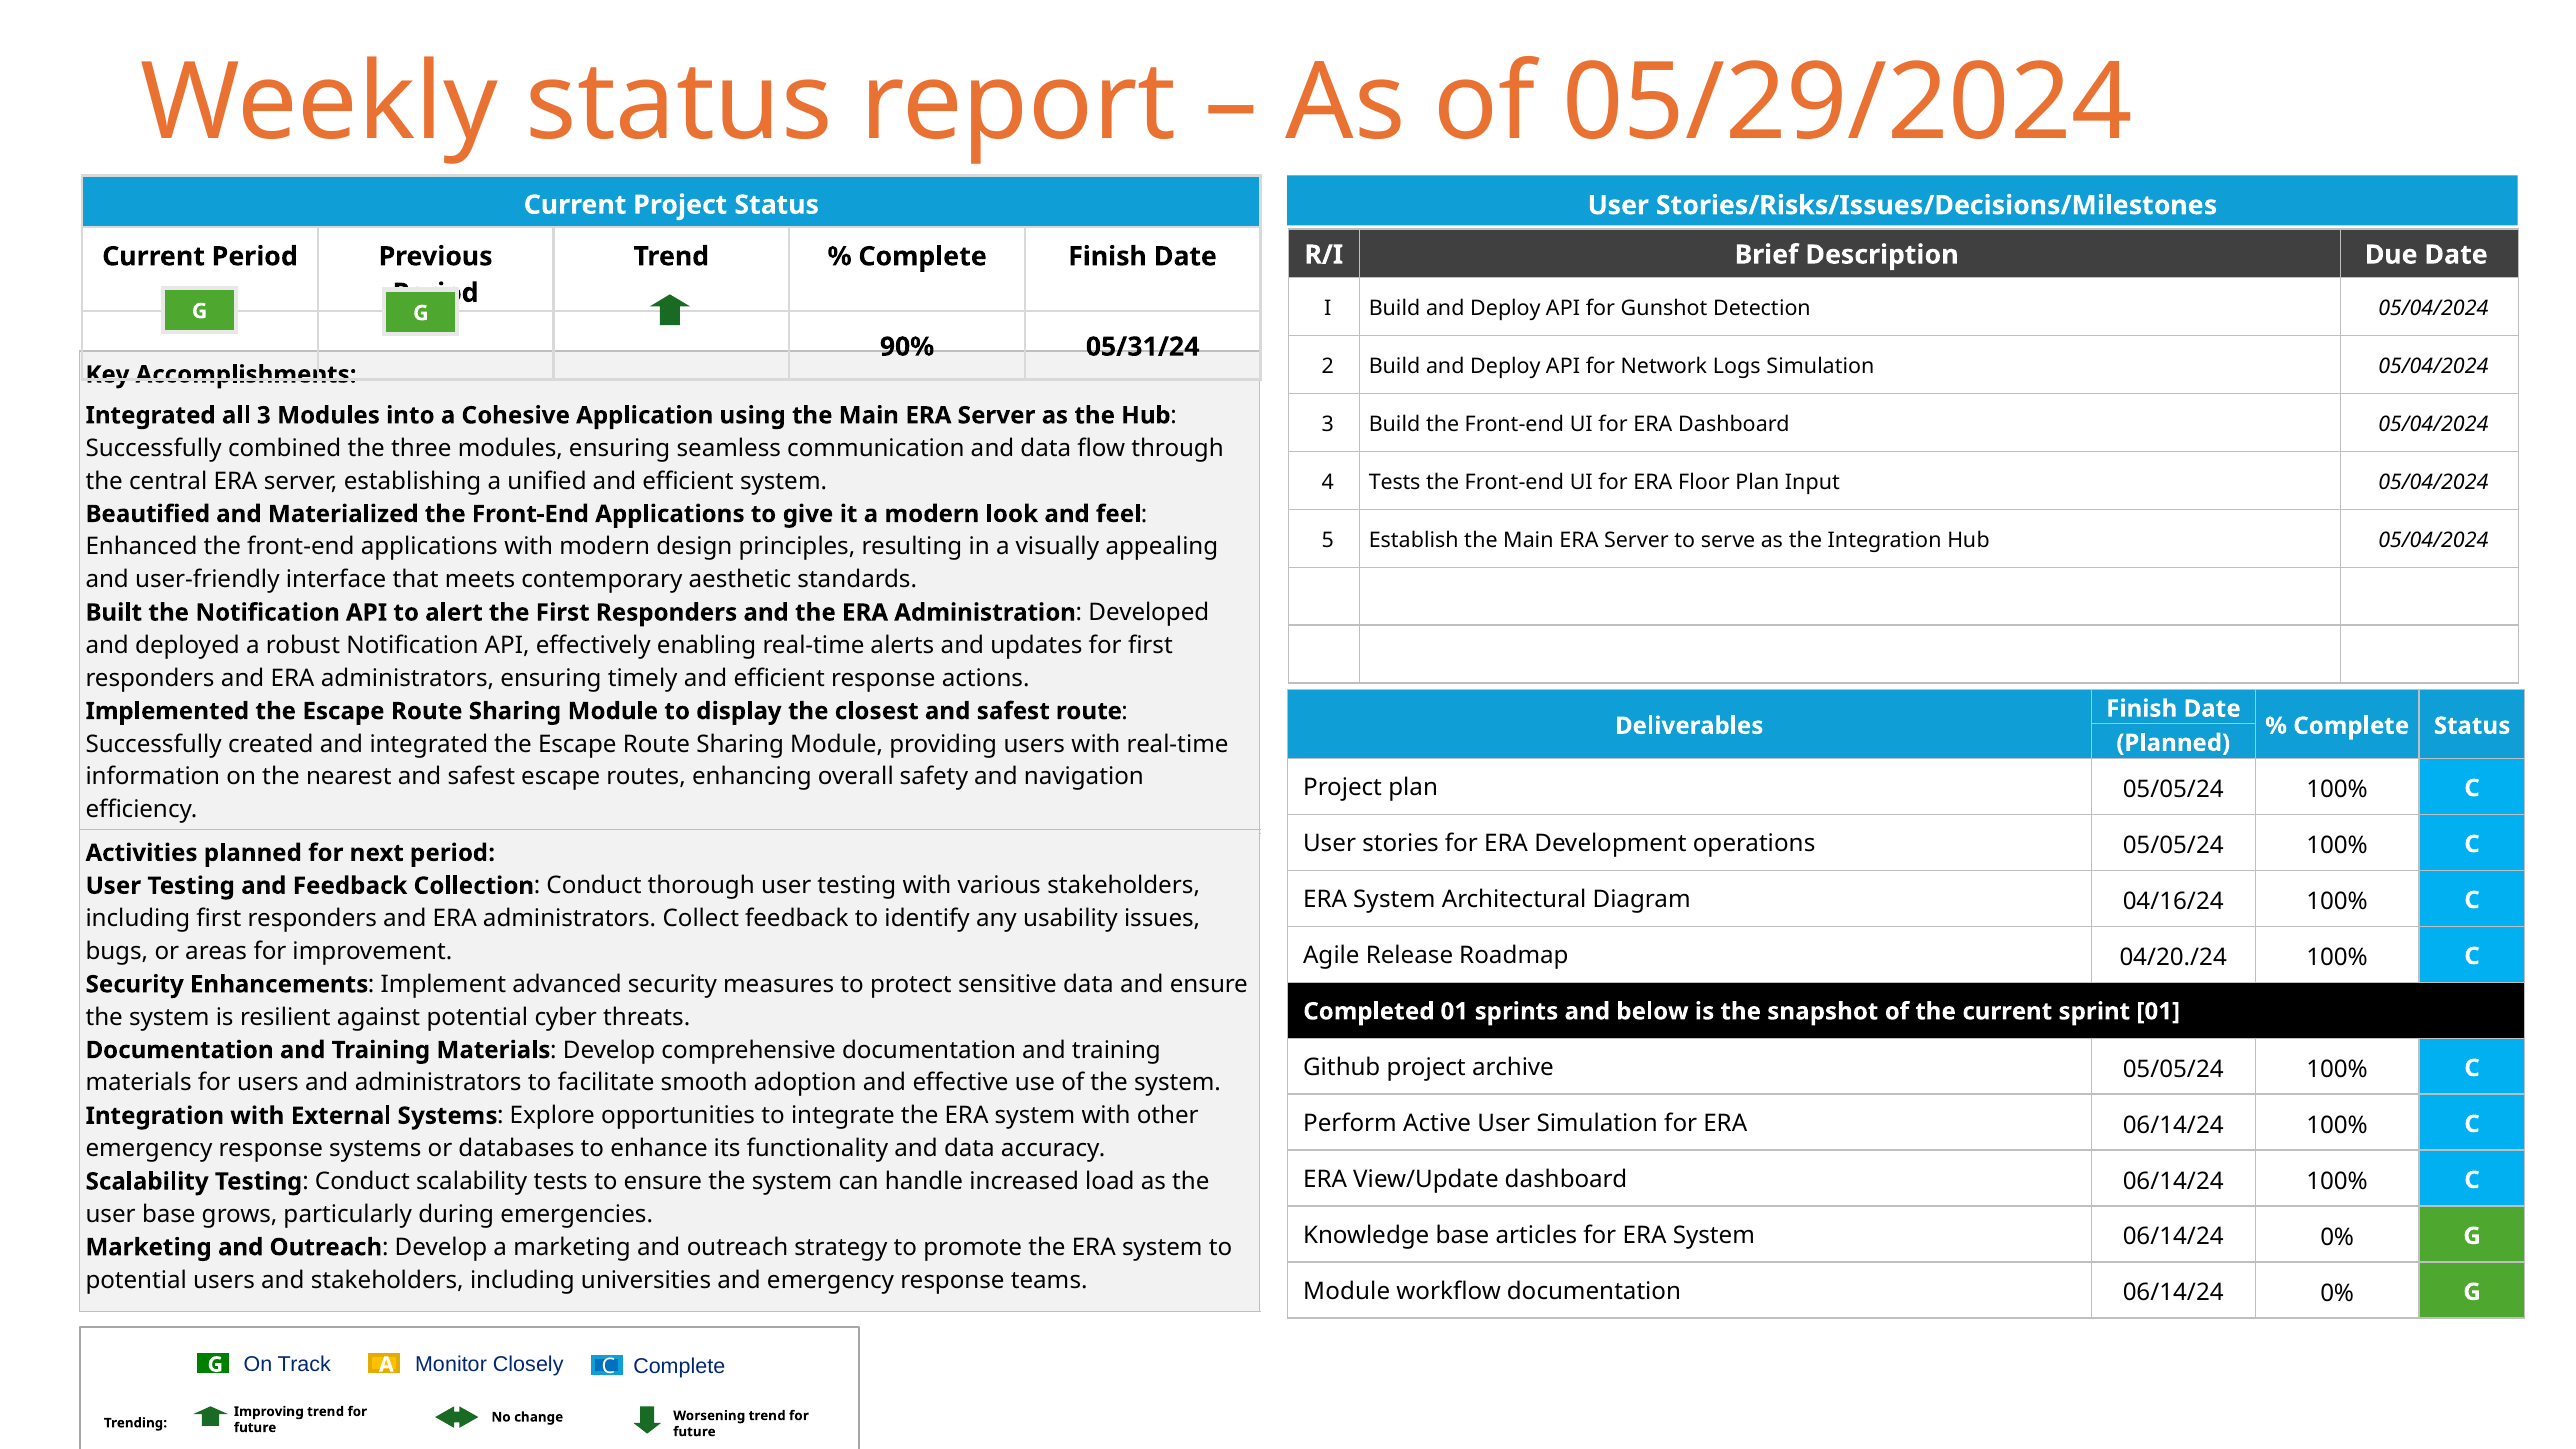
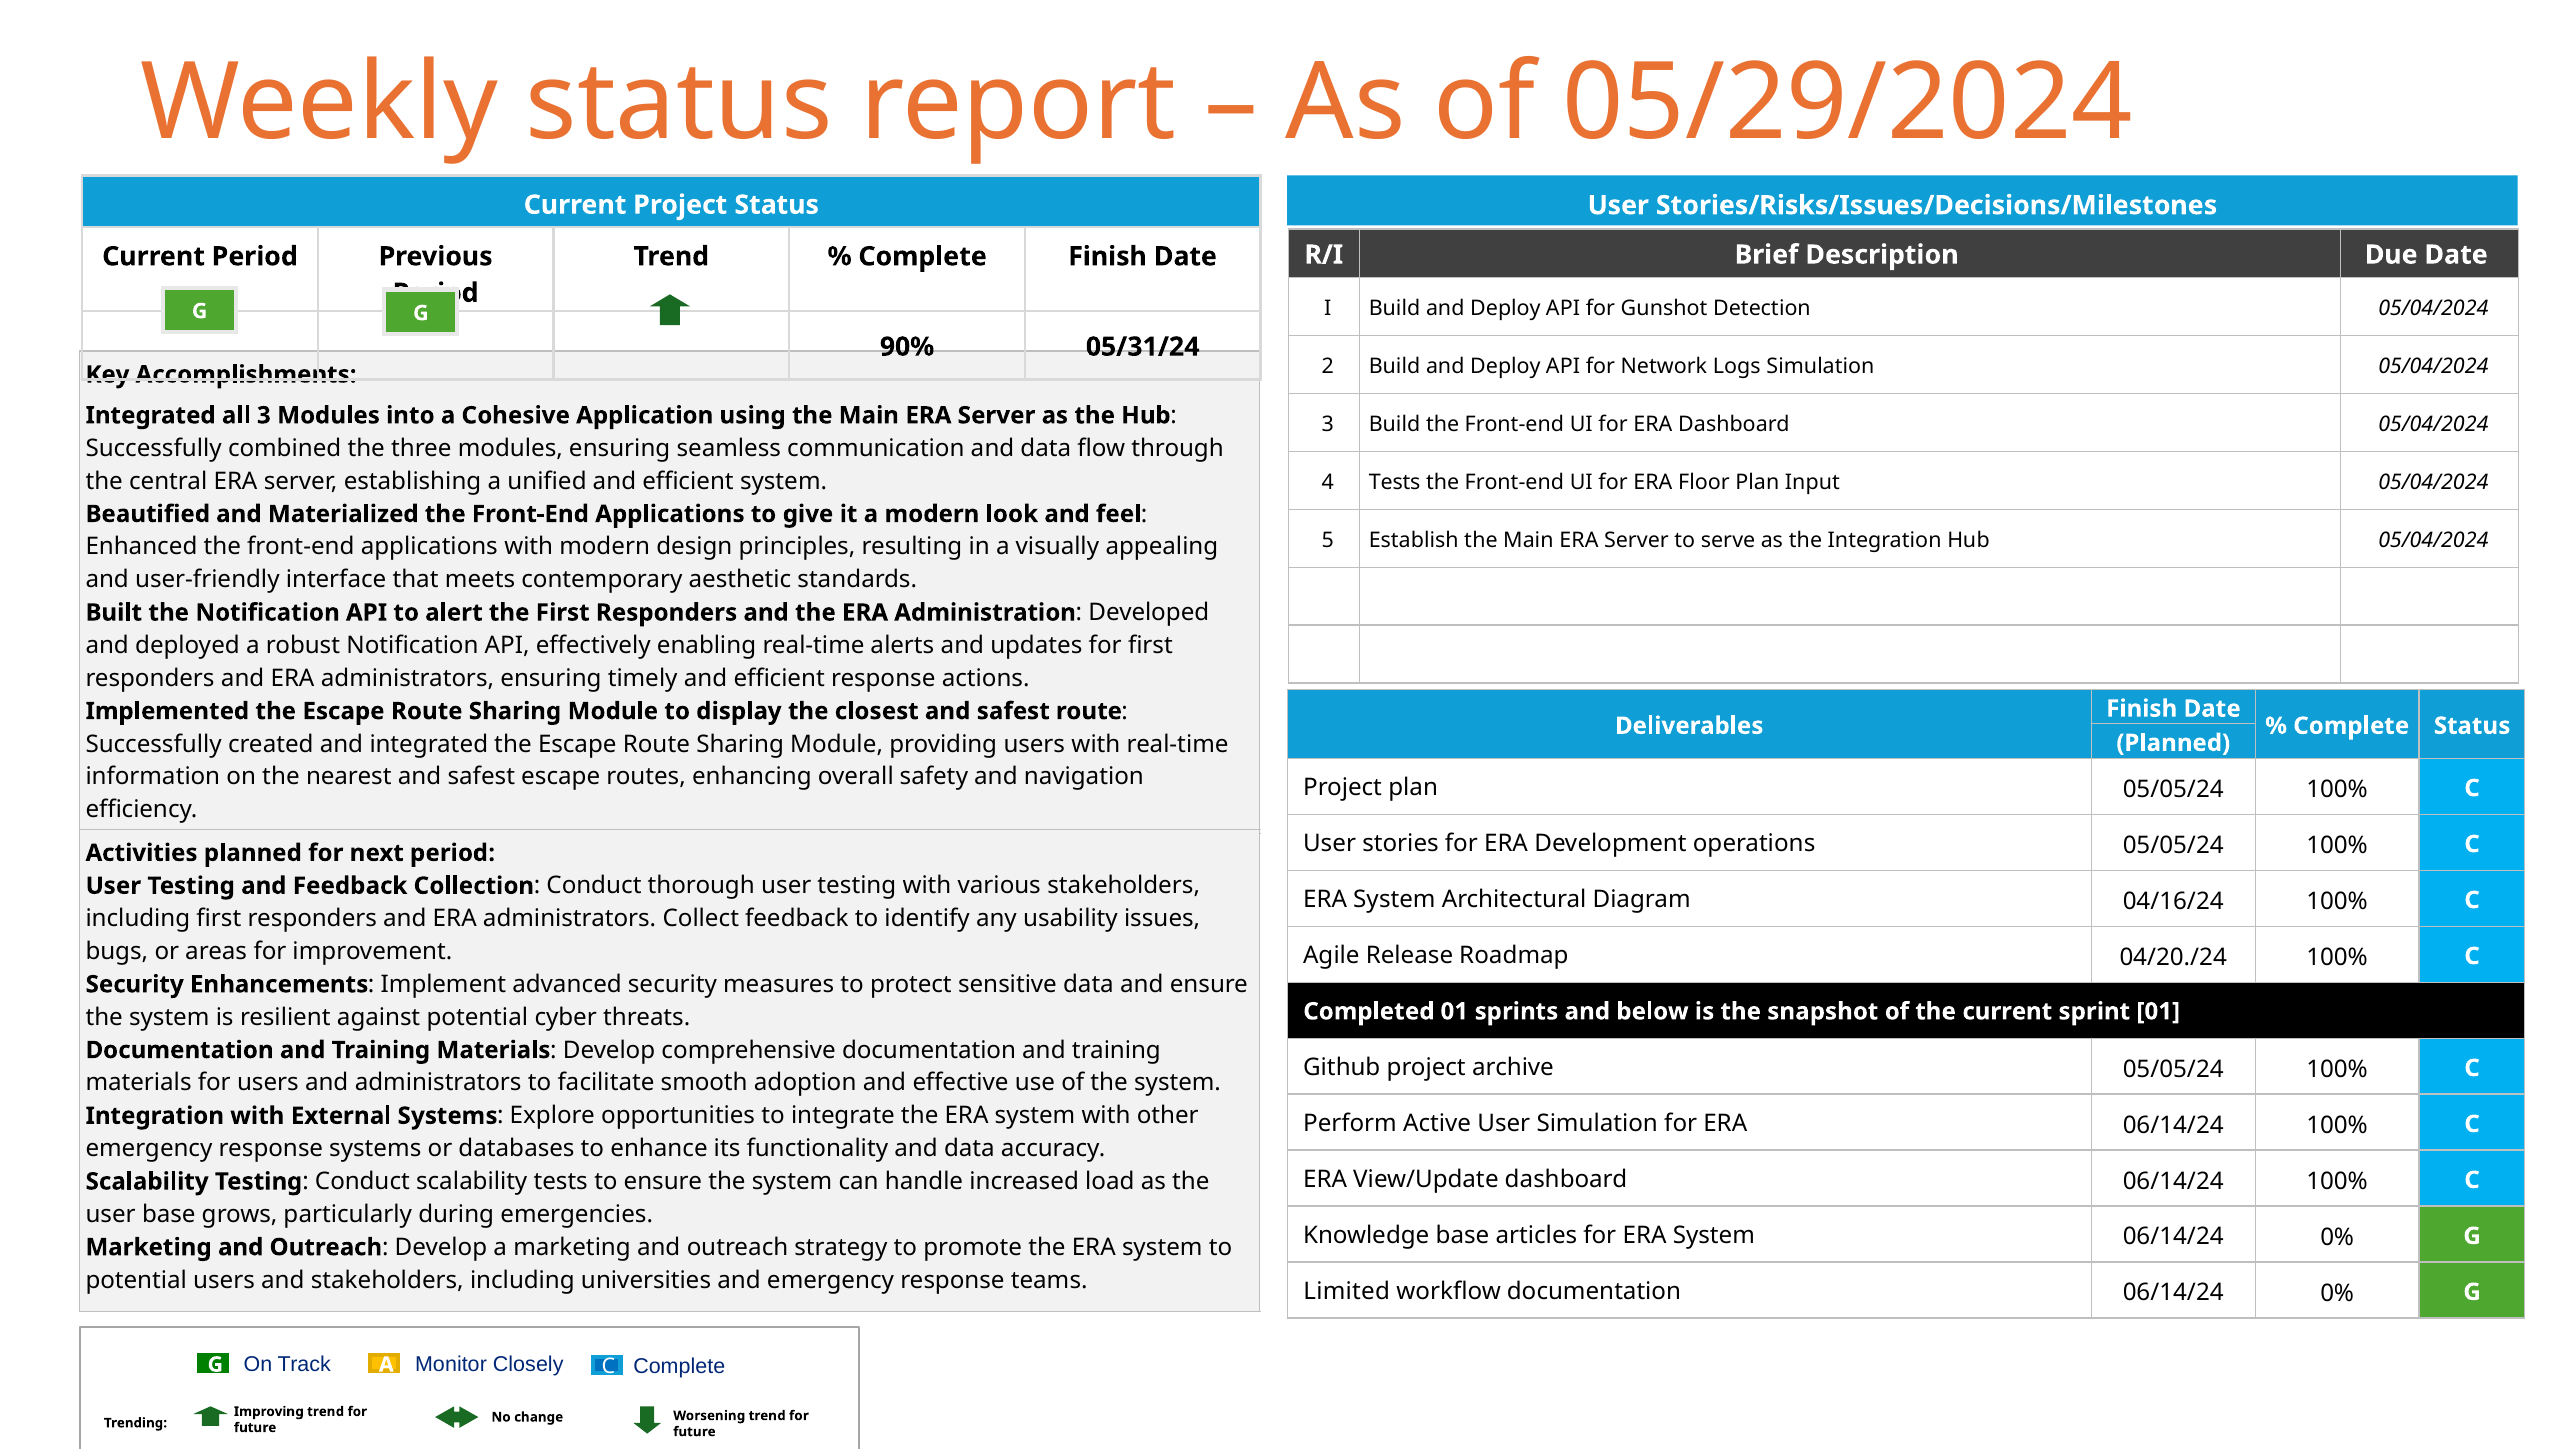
Module at (1347, 1291): Module -> Limited
